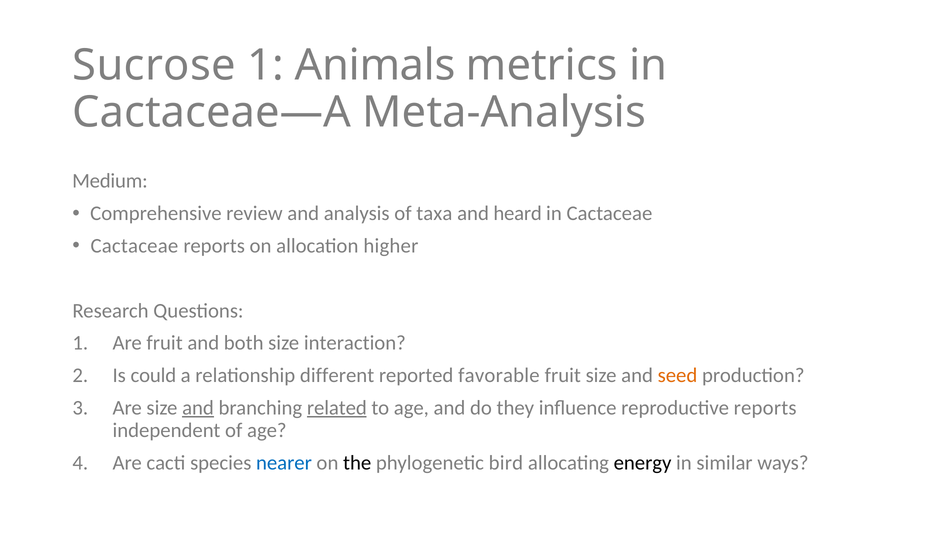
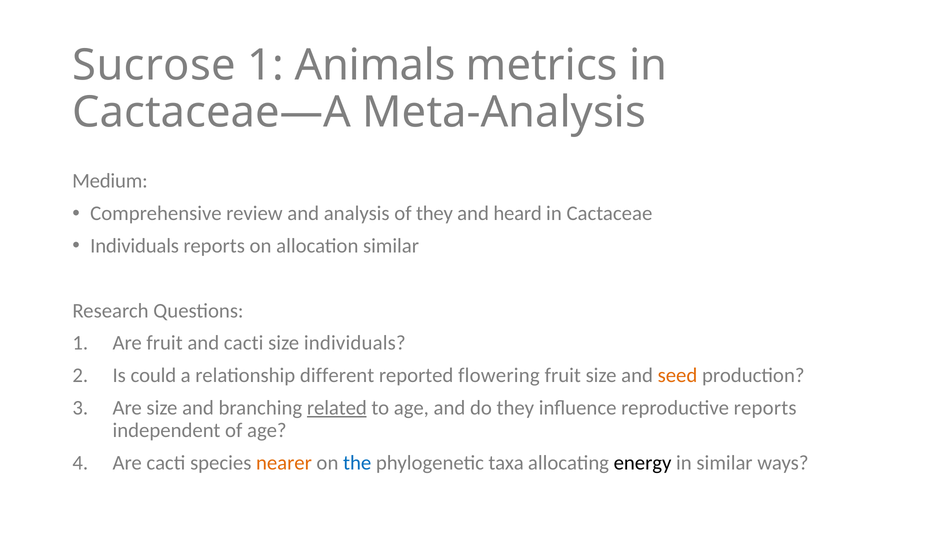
of taxa: taxa -> they
Cactaceae at (134, 246): Cactaceae -> Individuals
allocation higher: higher -> similar
and both: both -> cacti
size interaction: interaction -> individuals
favorable: favorable -> flowering
and at (198, 407) underline: present -> none
nearer colour: blue -> orange
the colour: black -> blue
bird: bird -> taxa
